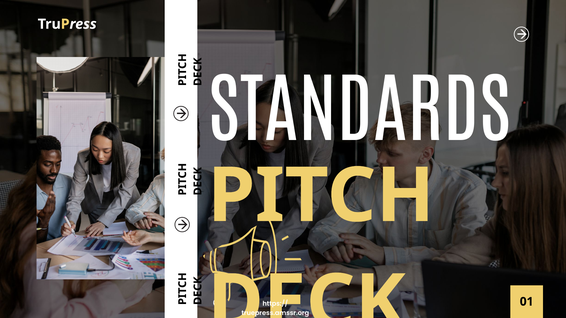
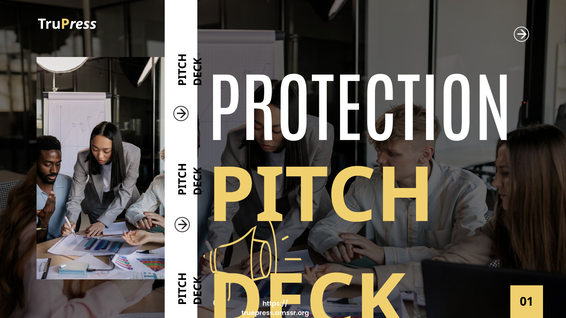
STANDARDS: STANDARDS -> PROTECTION
